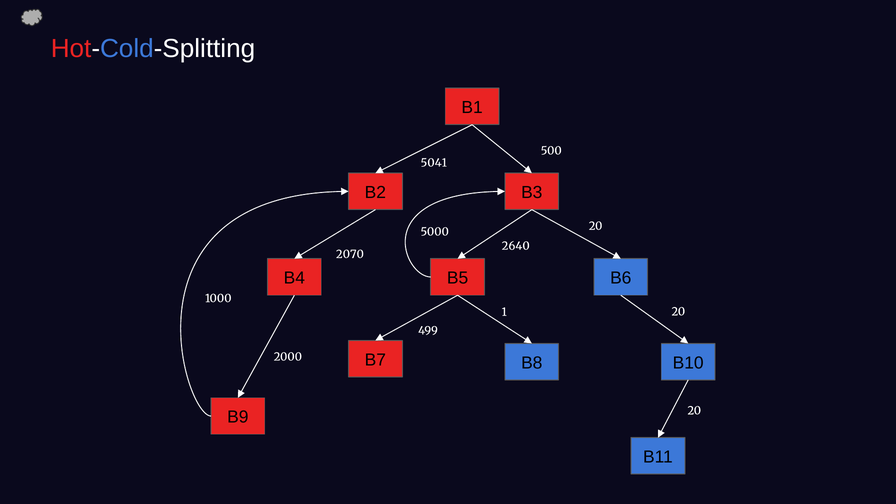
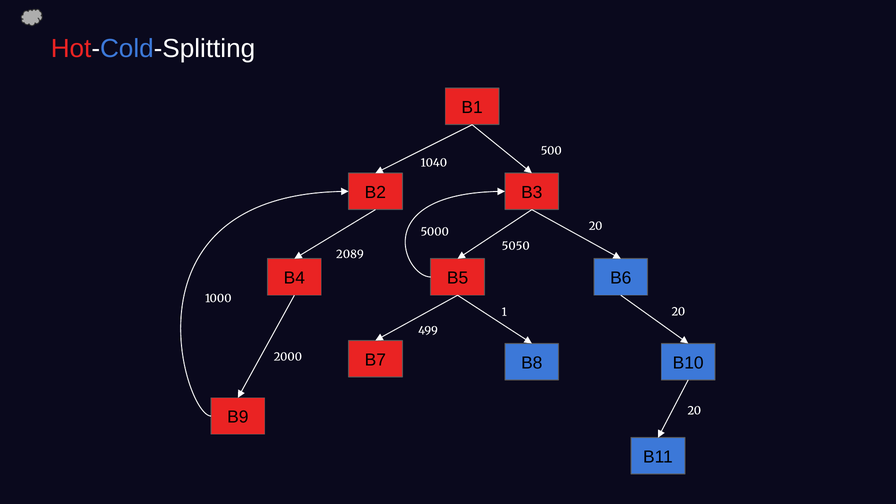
5041: 5041 -> 1040
2640: 2640 -> 5050
2070: 2070 -> 2089
